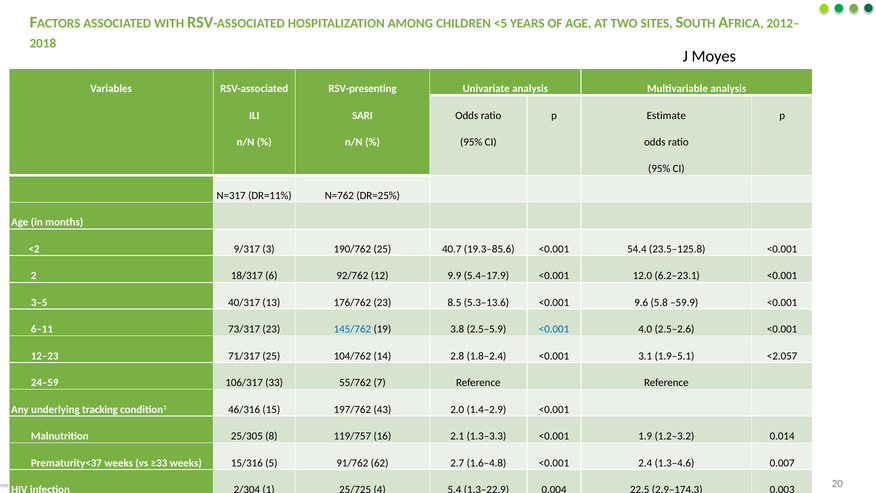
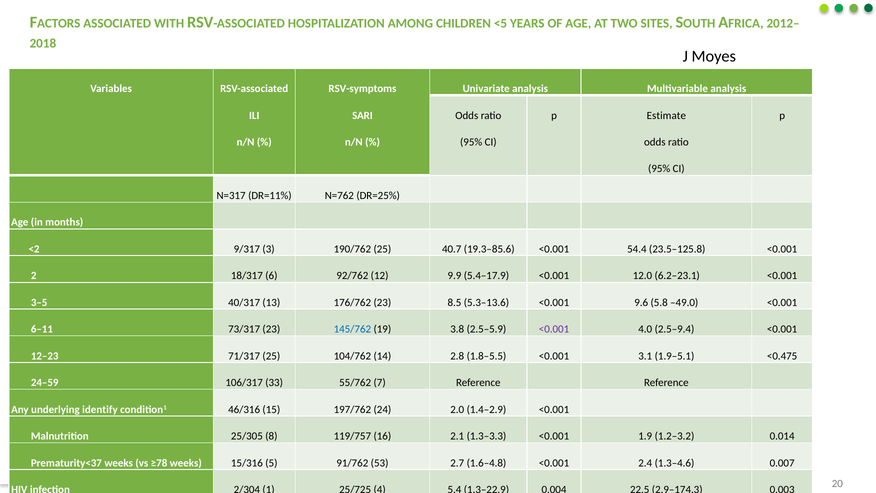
RSV-presenting: RSV-presenting -> RSV-symptoms
–59.9: –59.9 -> –49.0
<0.001 at (554, 329) colour: blue -> purple
2.5–2.6: 2.5–2.6 -> 2.5–9.4
1.8–2.4: 1.8–2.4 -> 1.8–5.5
<2.057: <2.057 -> <0.475
tracking: tracking -> identify
43: 43 -> 24
≥33: ≥33 -> ≥78
62: 62 -> 53
